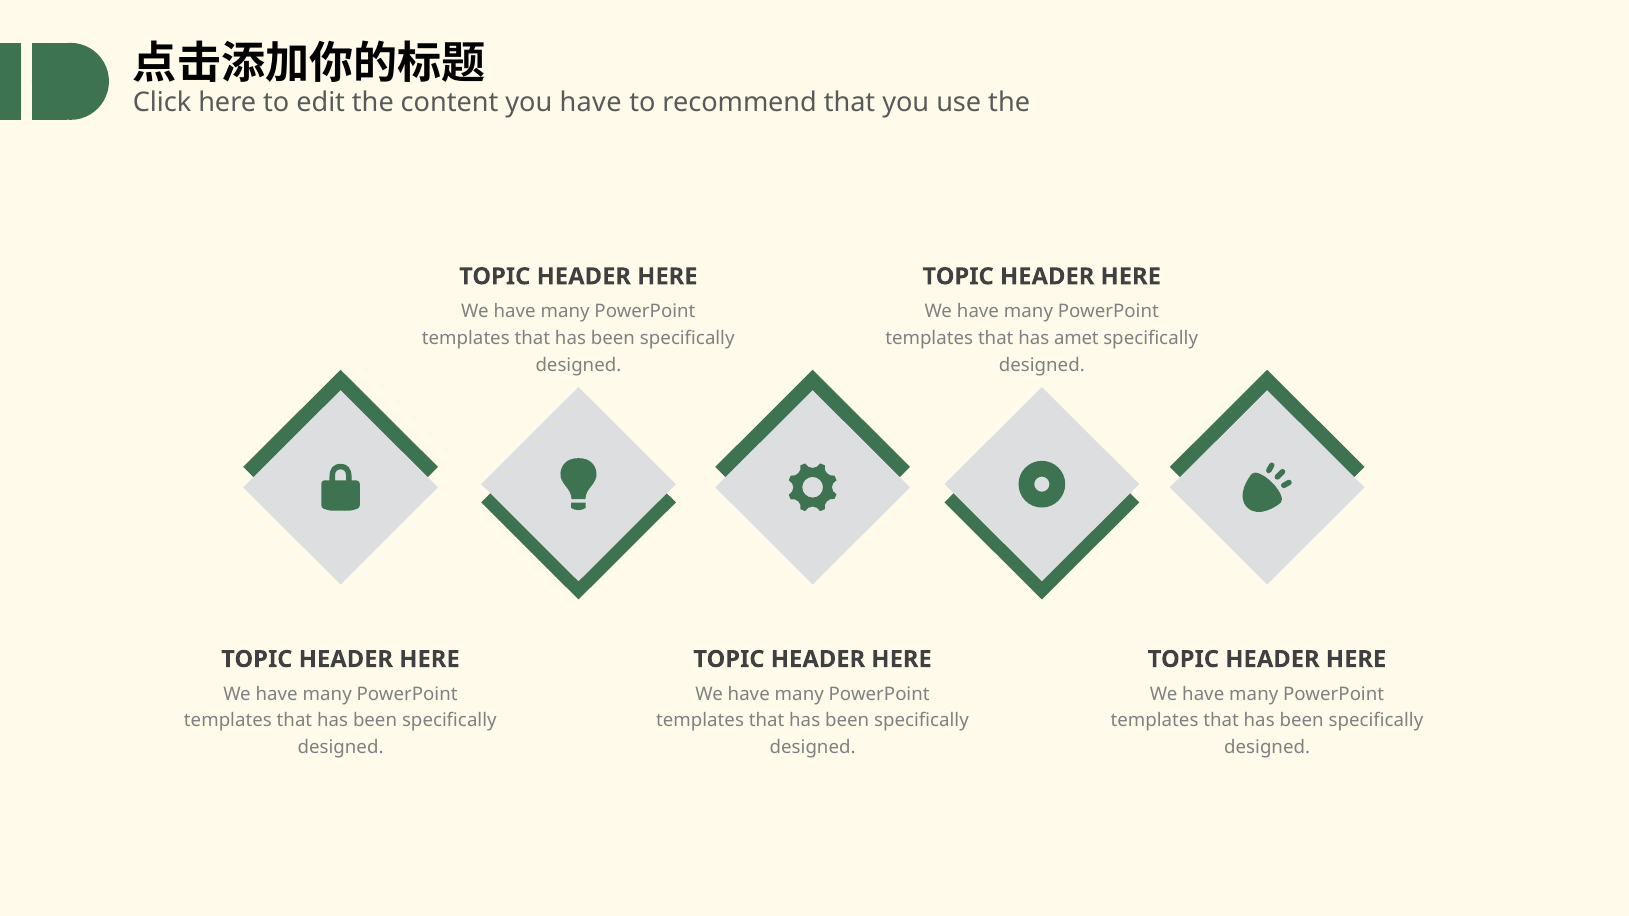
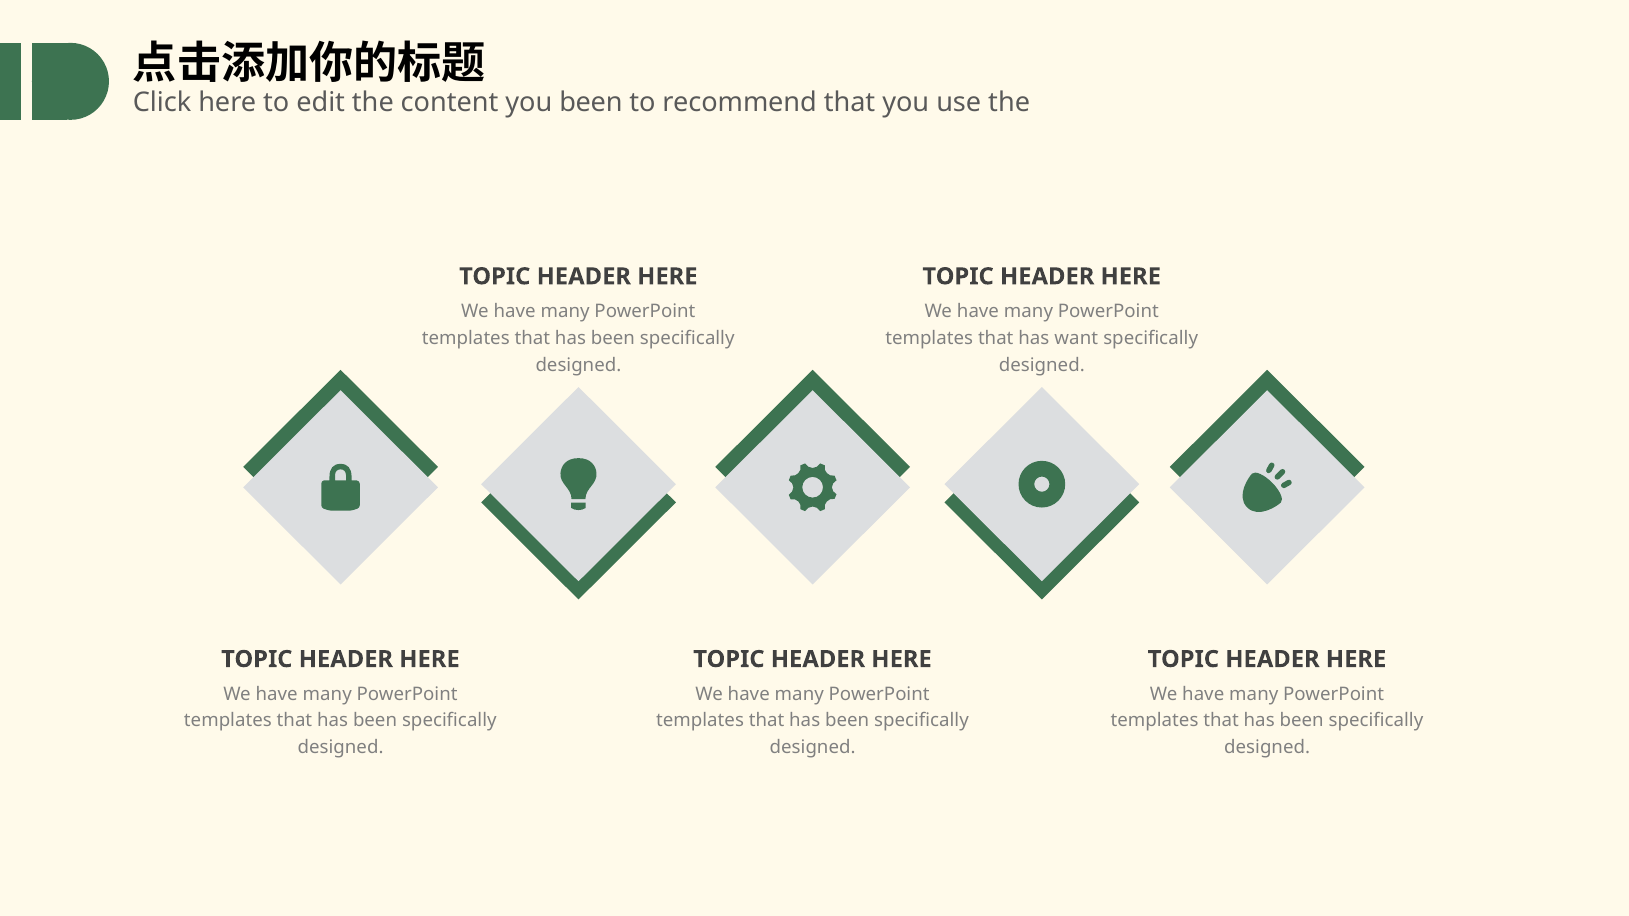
you have: have -> been
amet: amet -> want
